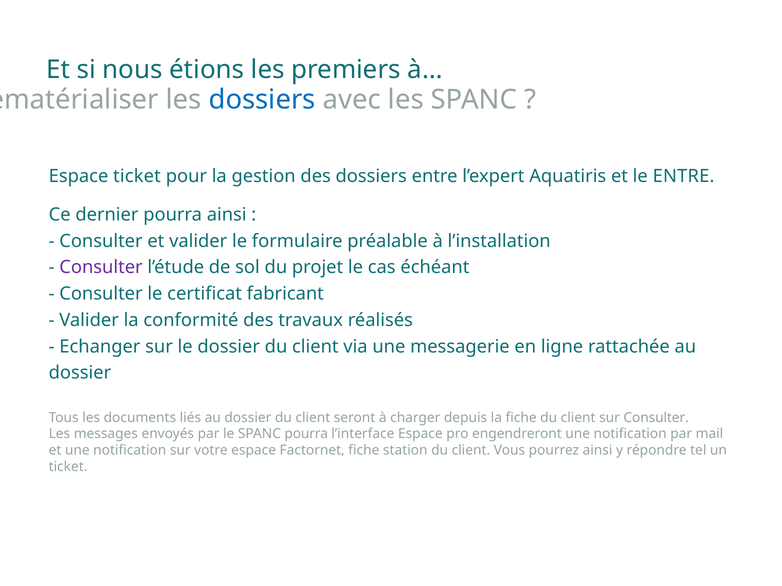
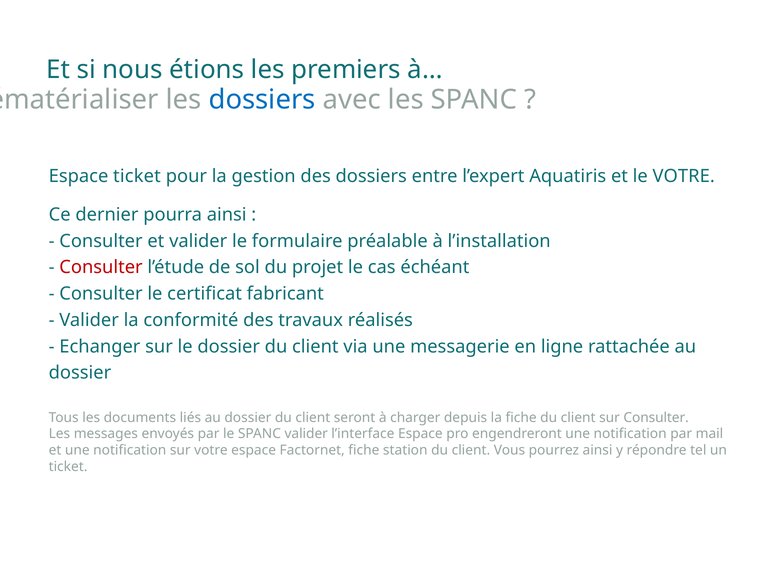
le ENTRE: ENTRE -> VOTRE
Consulter at (101, 268) colour: purple -> red
SPANC pourra: pourra -> valider
